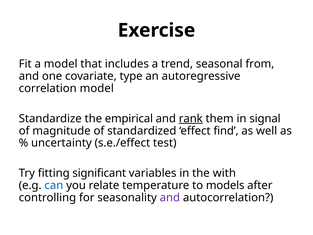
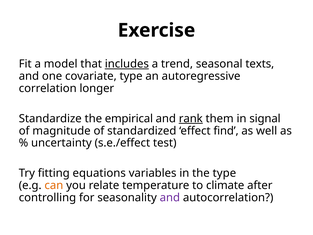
includes underline: none -> present
from: from -> texts
correlation model: model -> longer
significant: significant -> equations
the with: with -> type
can colour: blue -> orange
models: models -> climate
